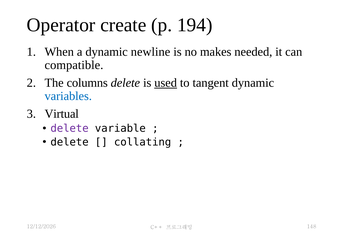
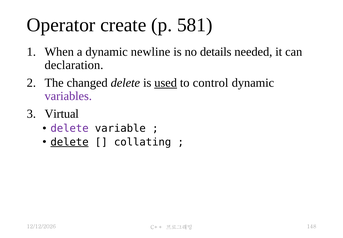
194: 194 -> 581
makes: makes -> details
compatible: compatible -> declaration
columns: columns -> changed
tangent: tangent -> control
variables colour: blue -> purple
delete at (70, 142) underline: none -> present
